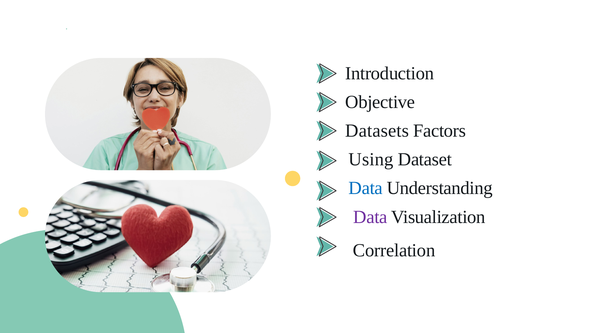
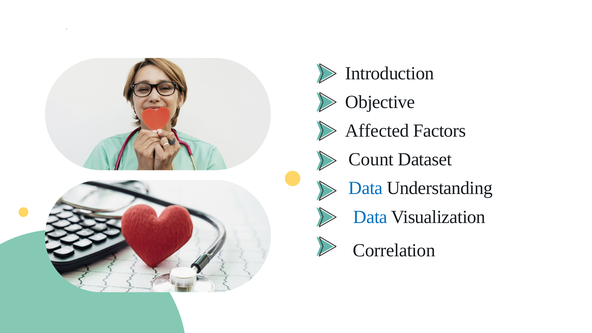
Datasets: Datasets -> Affected
Using: Using -> Count
Data at (370, 217) colour: purple -> blue
